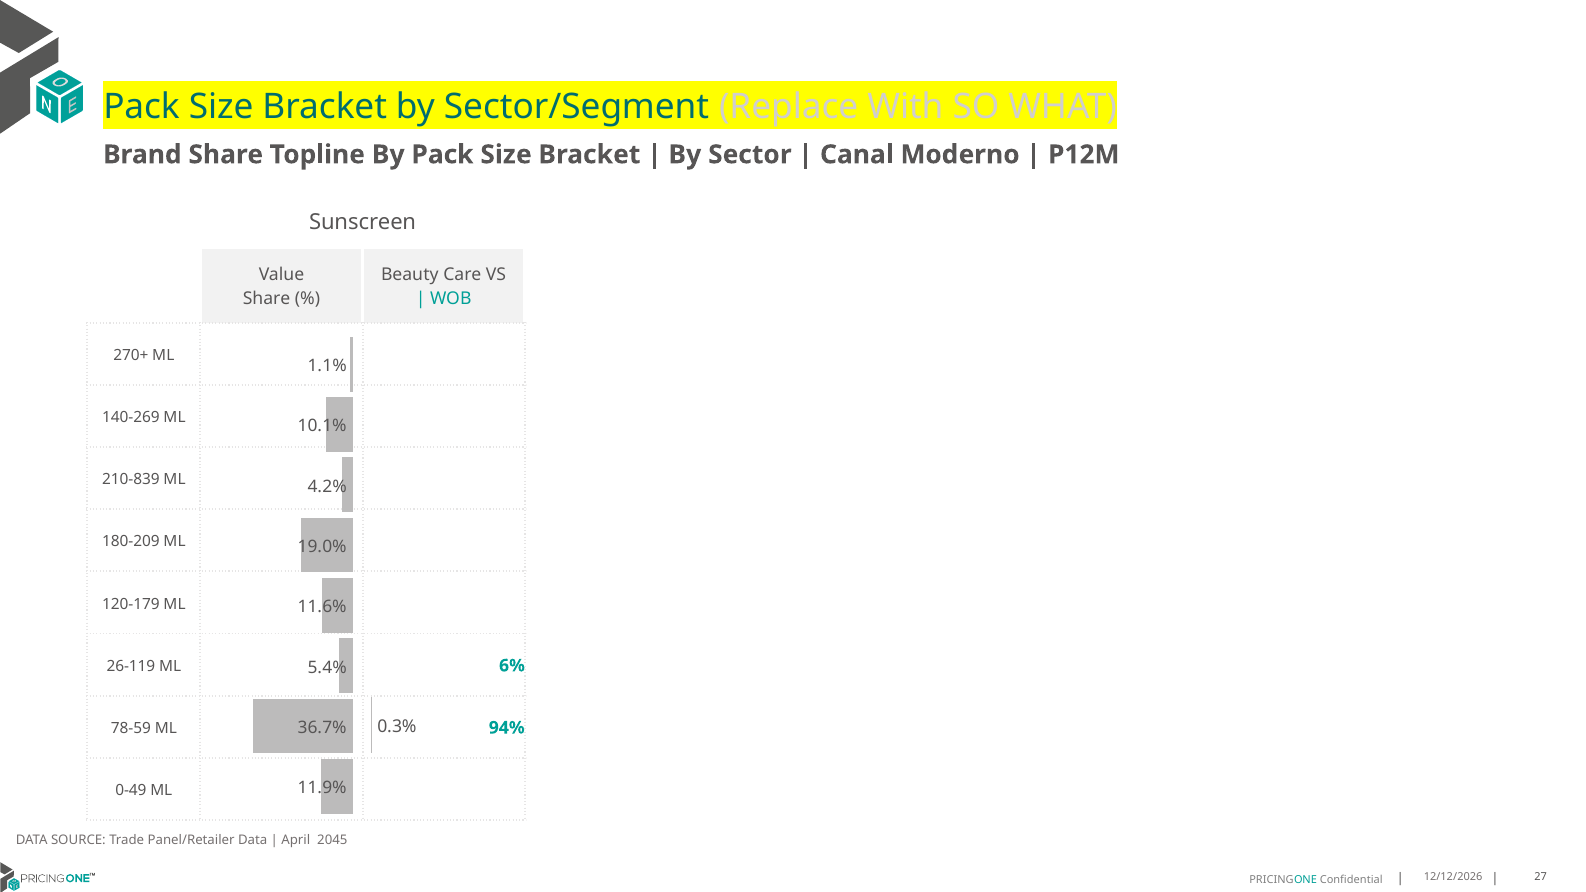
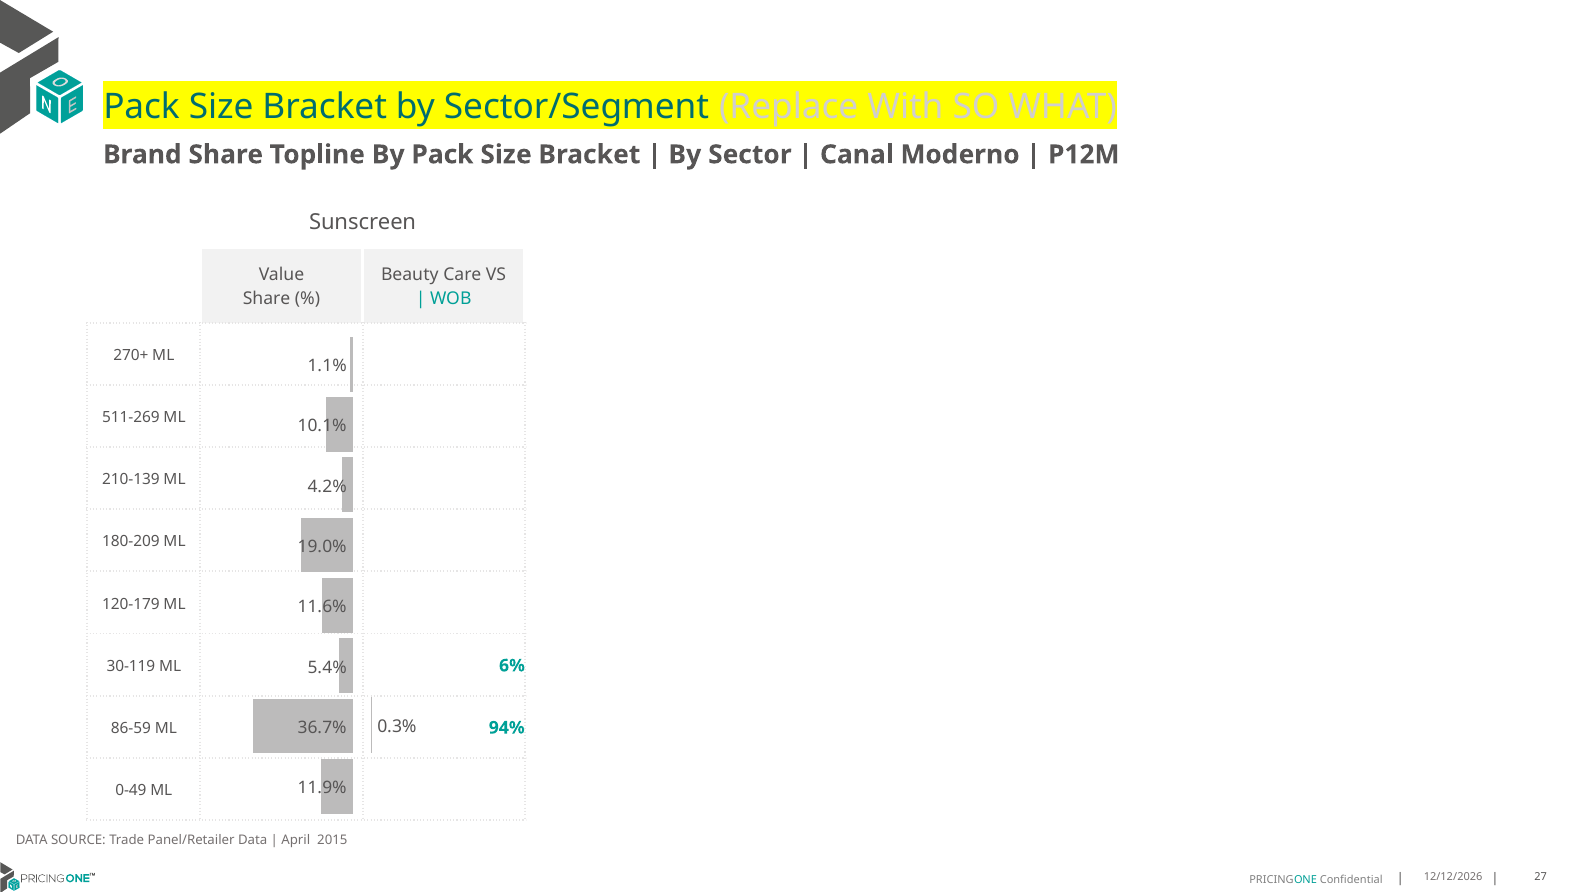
140-269: 140-269 -> 511-269
210-839: 210-839 -> 210-139
26-119: 26-119 -> 30-119
78-59: 78-59 -> 86-59
2045: 2045 -> 2015
